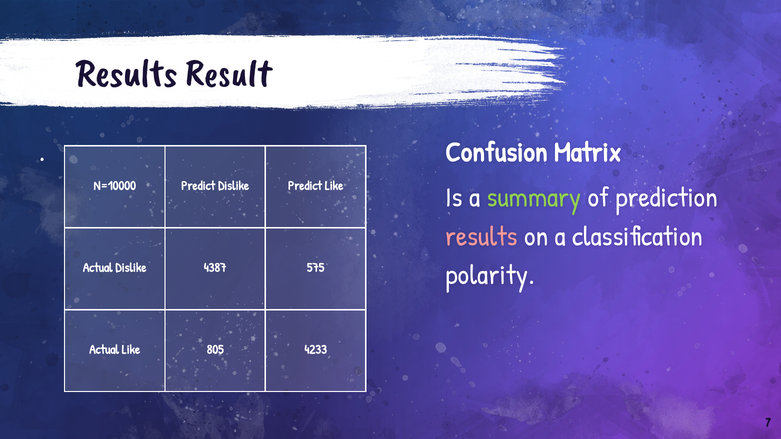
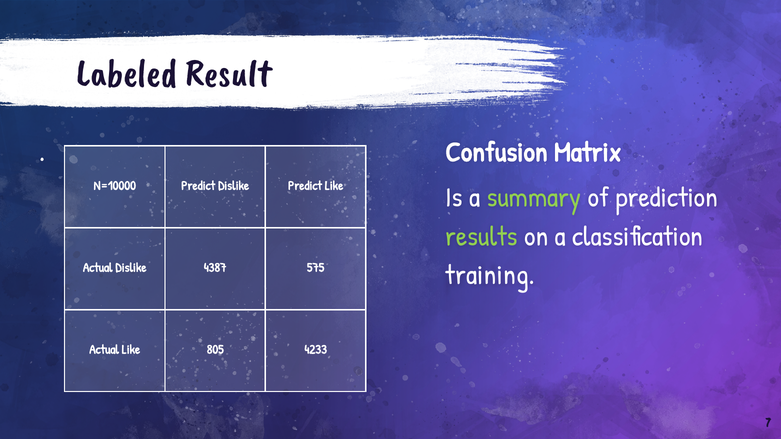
Results at (127, 73): Results -> Labeled
results at (482, 236) colour: pink -> light green
polarity: polarity -> training
